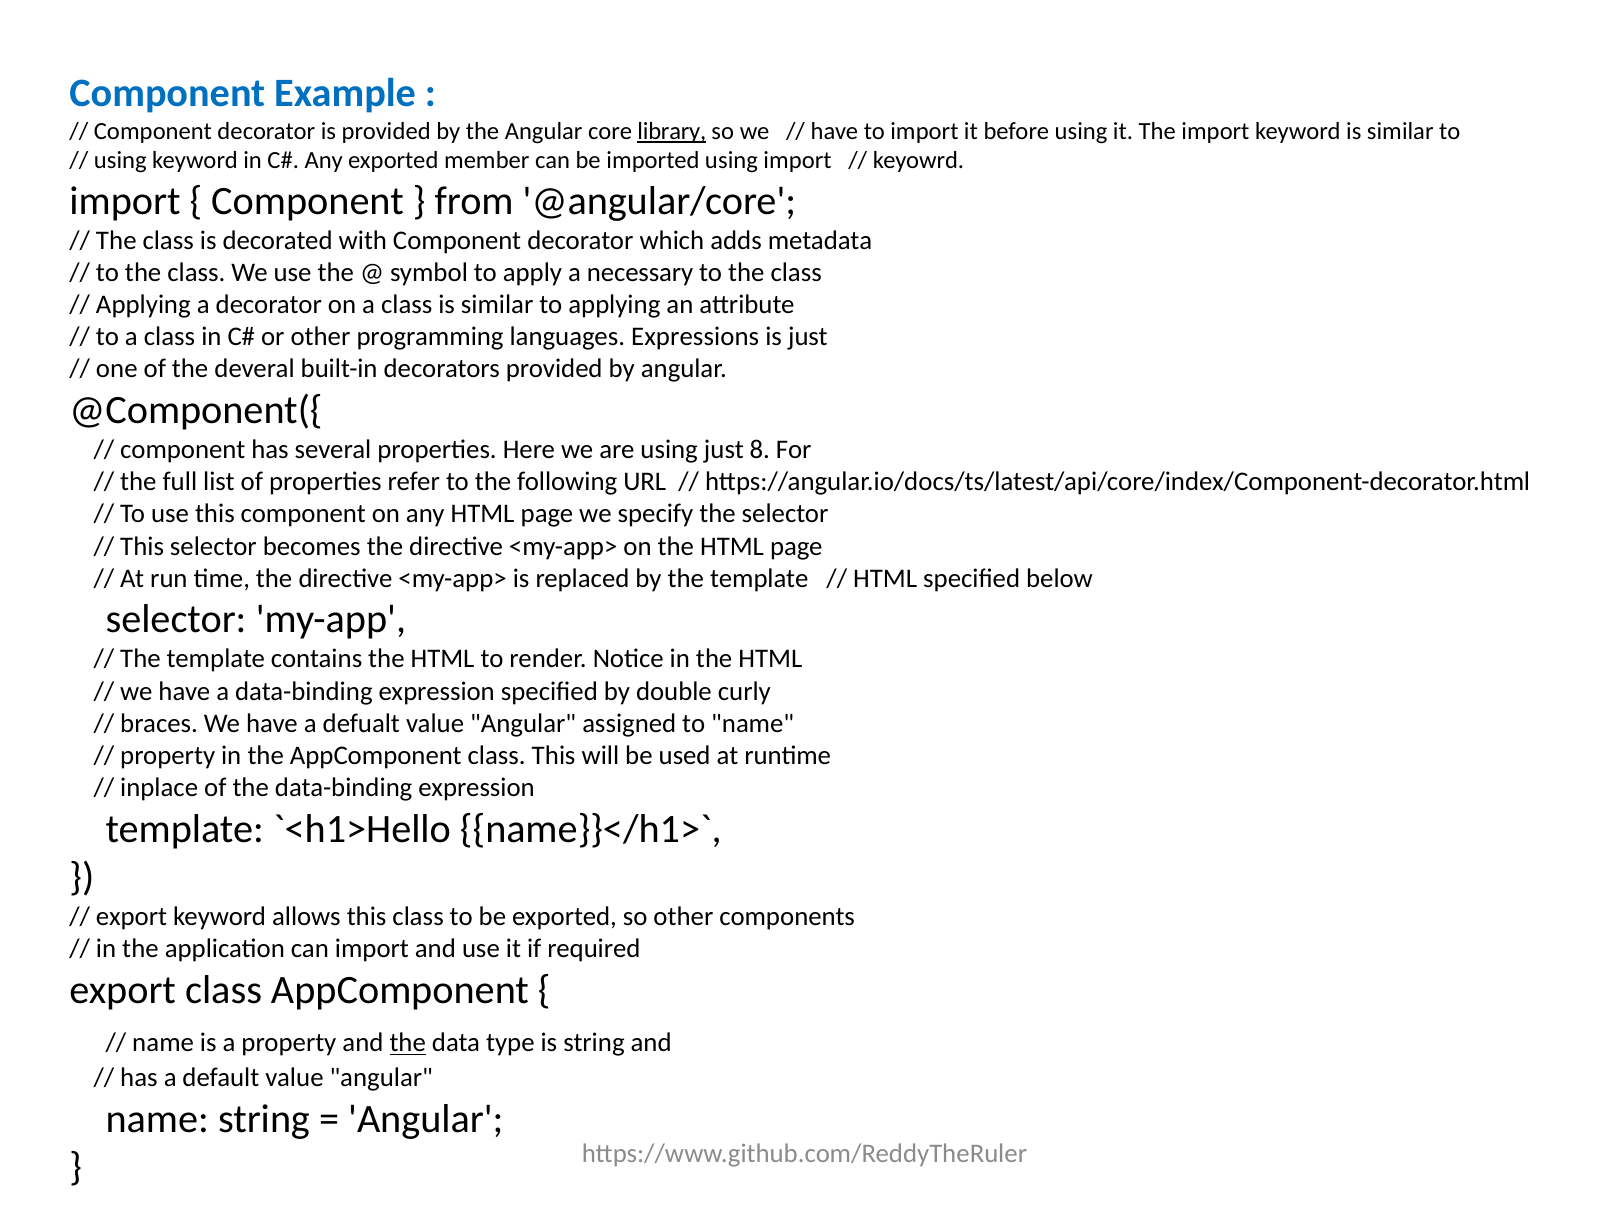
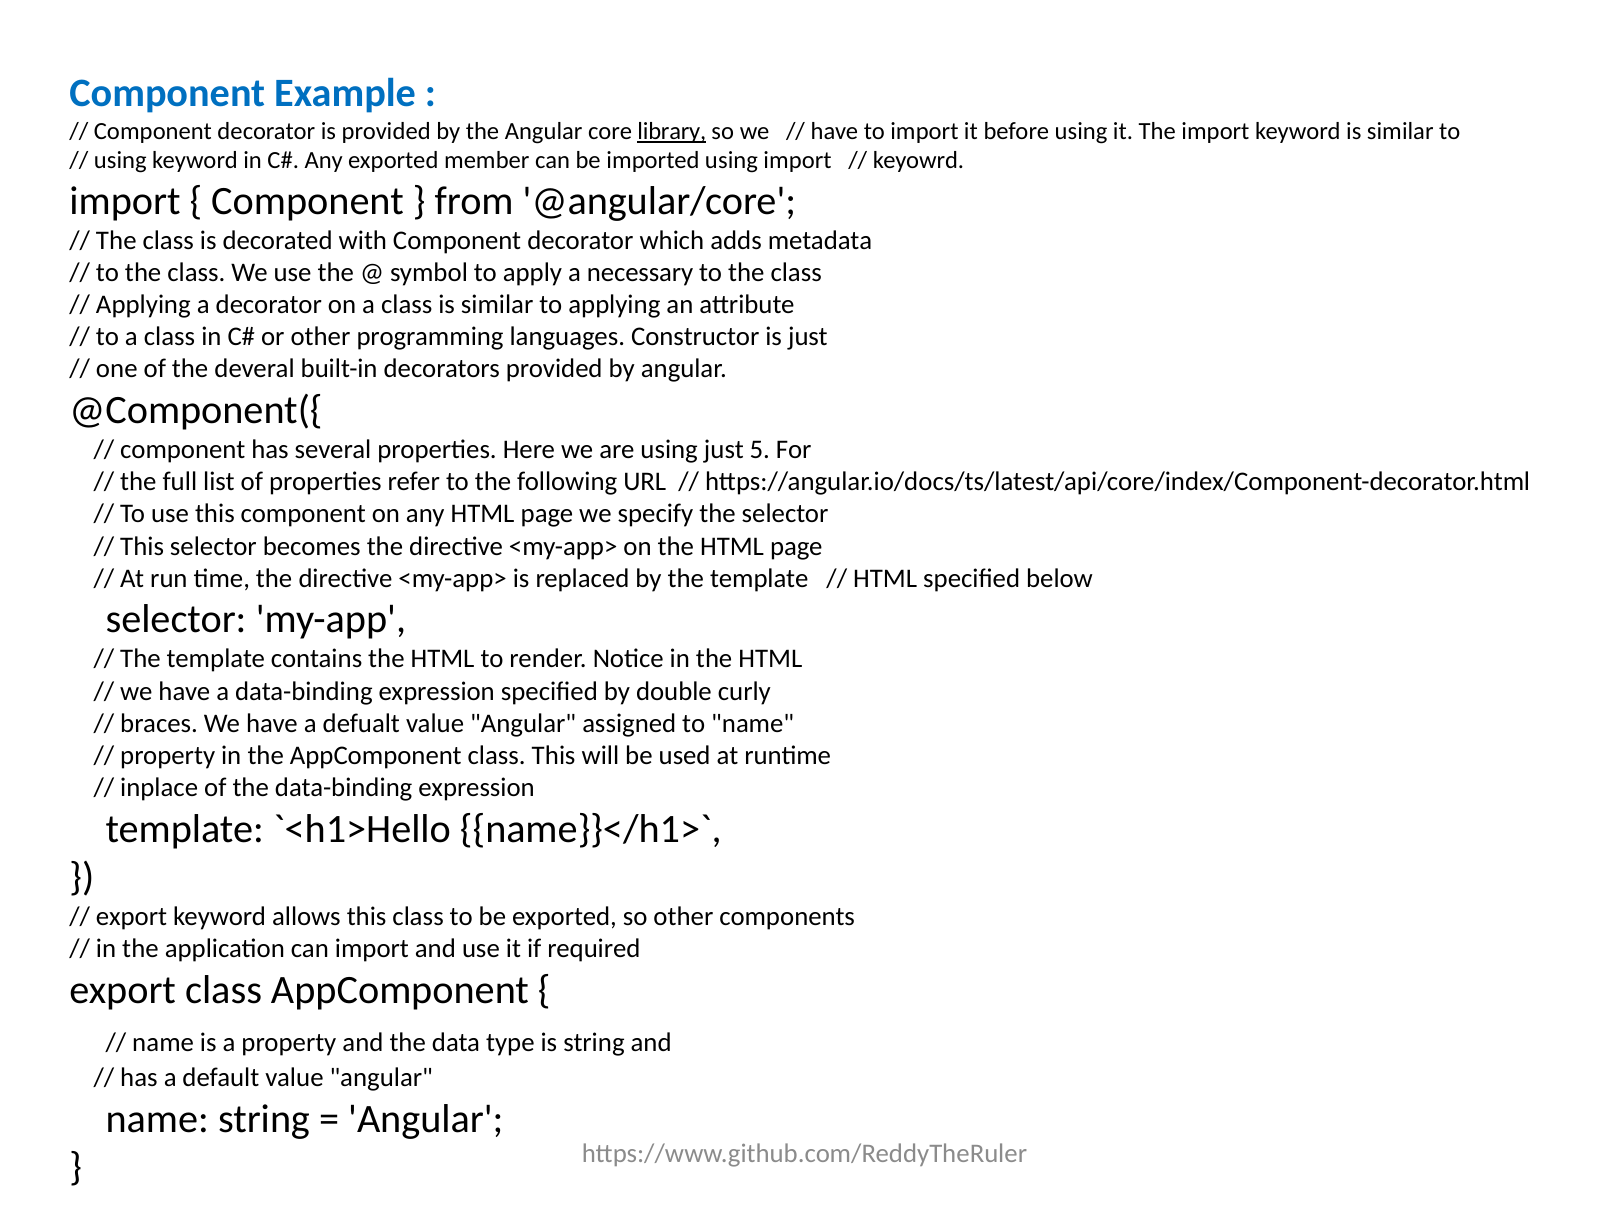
Expressions: Expressions -> Constructor
8: 8 -> 5
the at (408, 1042) underline: present -> none
